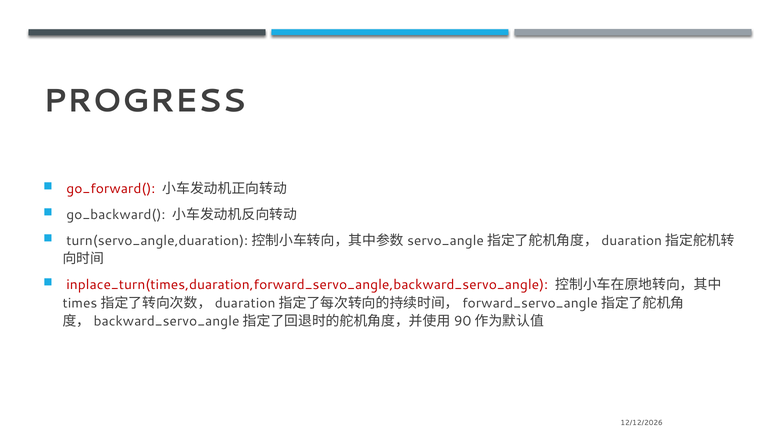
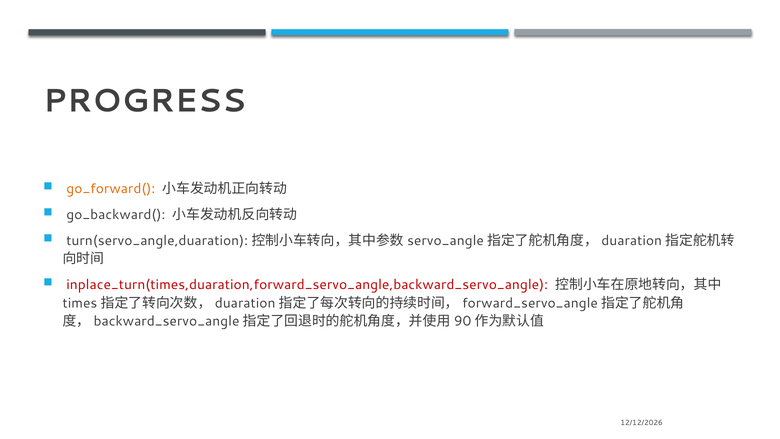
go_forward( colour: red -> orange
